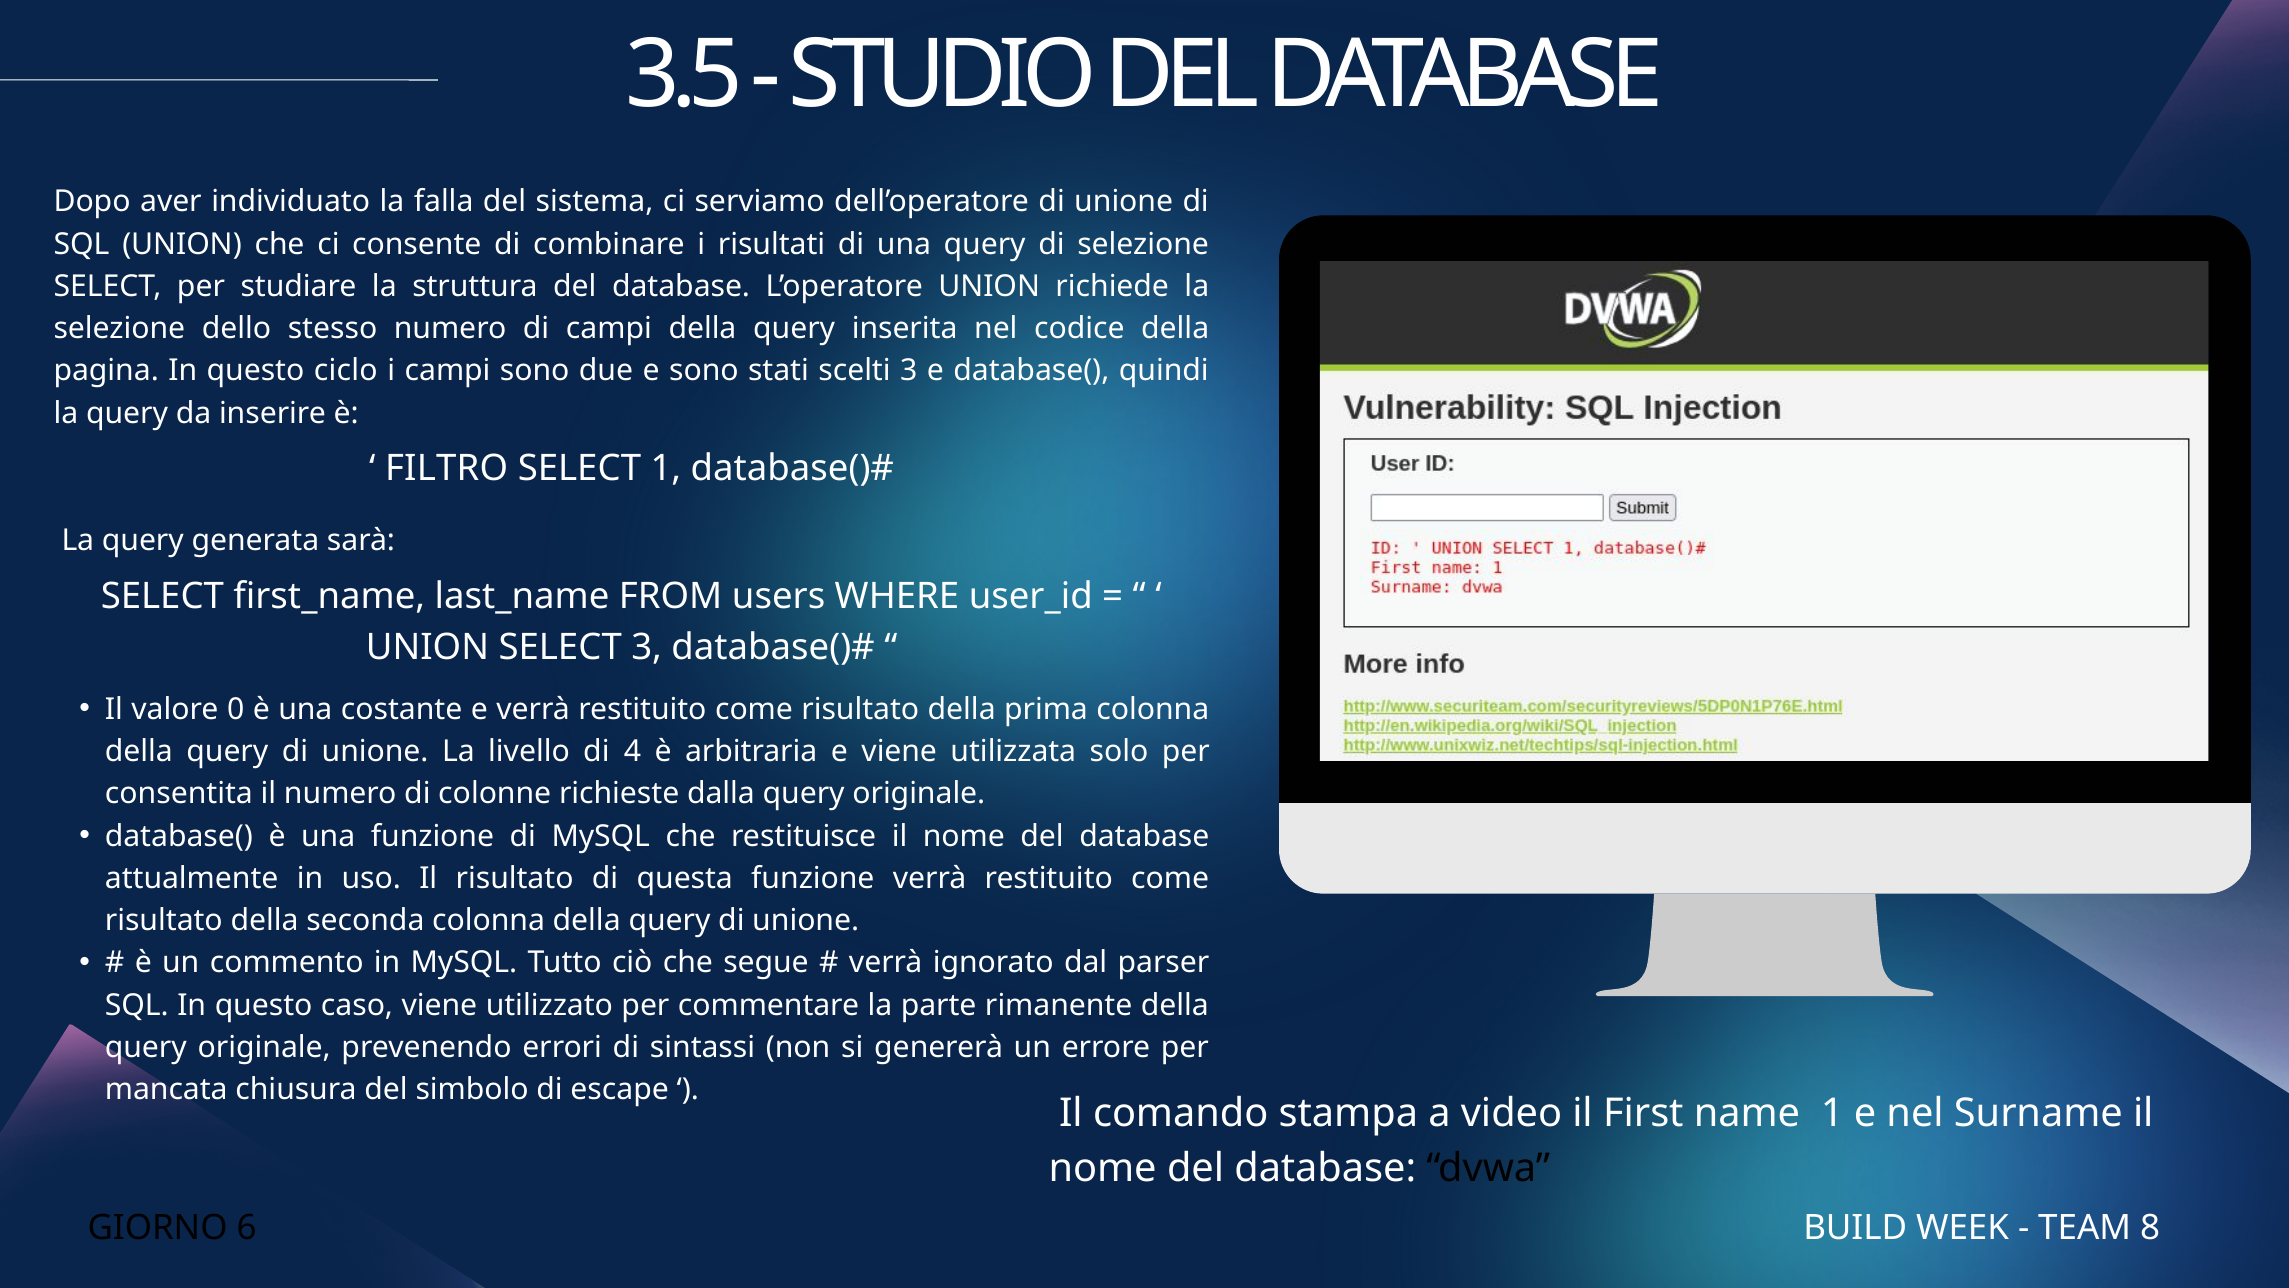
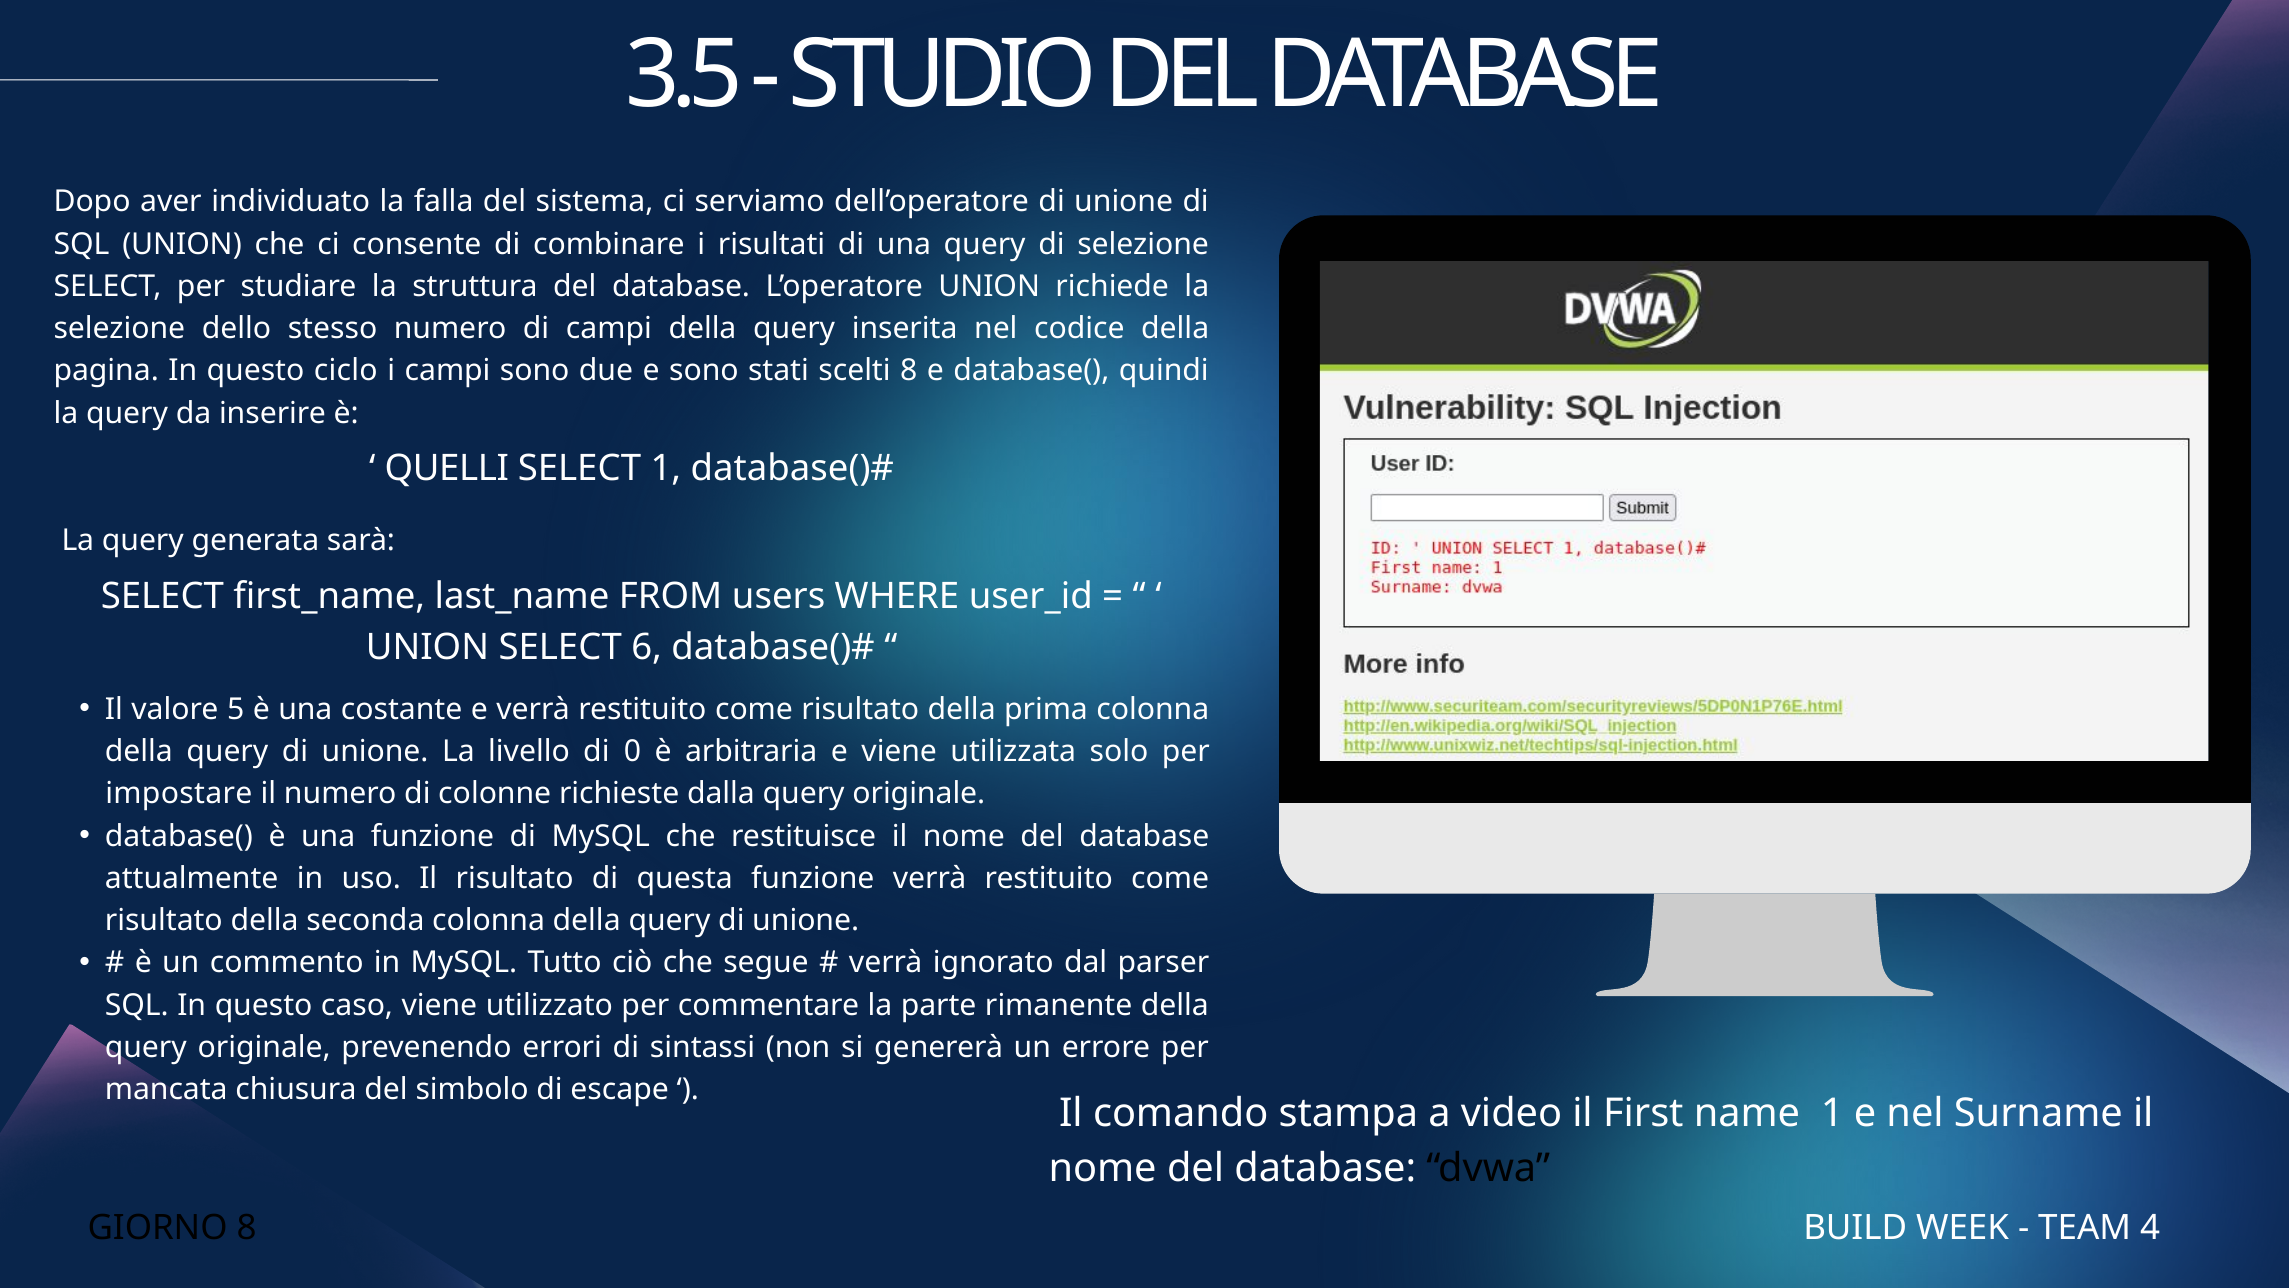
scelti 3: 3 -> 8
FILTRO: FILTRO -> QUELLI
SELECT 3: 3 -> 6
0: 0 -> 5
4: 4 -> 0
consentita: consentita -> impostare
GIORNO 6: 6 -> 8
8: 8 -> 4
